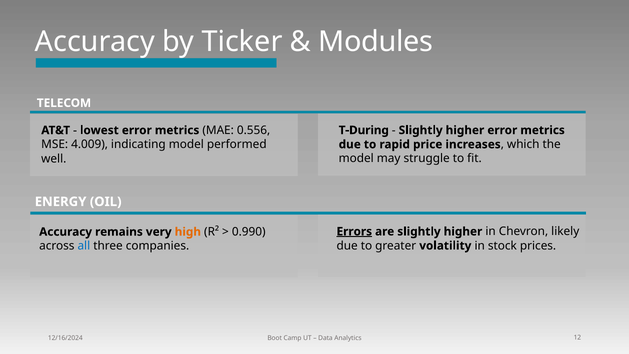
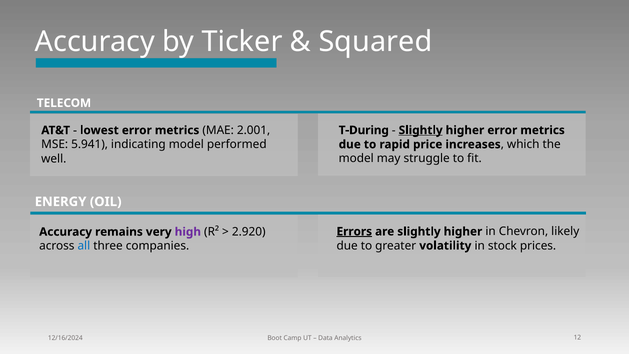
Modules: Modules -> Squared
Slightly at (421, 130) underline: none -> present
0.556: 0.556 -> 2.001
4.009: 4.009 -> 5.941
high colour: orange -> purple
0.990: 0.990 -> 2.920
